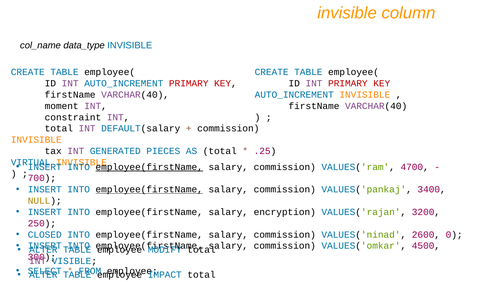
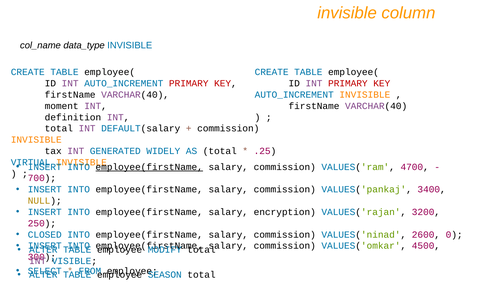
constraint: constraint -> definition
PIECES: PIECES -> WIDELY
employee(firstName at (149, 190) underline: present -> none
IMPACT: IMPACT -> SEASON
